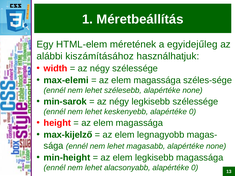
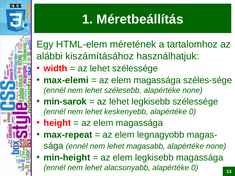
egyidejűleg: egyidejűleg -> tartalomhoz
négy at (100, 68): négy -> lehet
négy at (119, 102): négy -> lehet
max-kijelző: max-kijelző -> max-repeat
